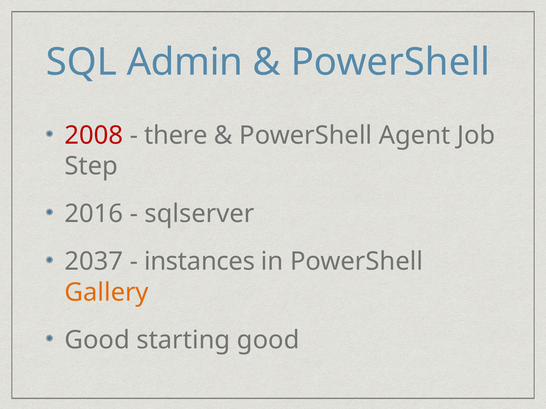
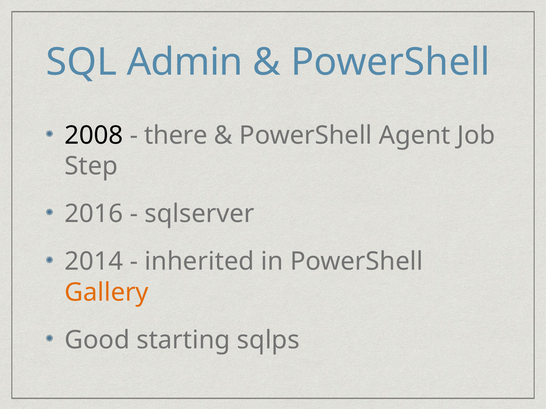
2008 colour: red -> black
2037: 2037 -> 2014
instances: instances -> inherited
starting good: good -> sqlps
